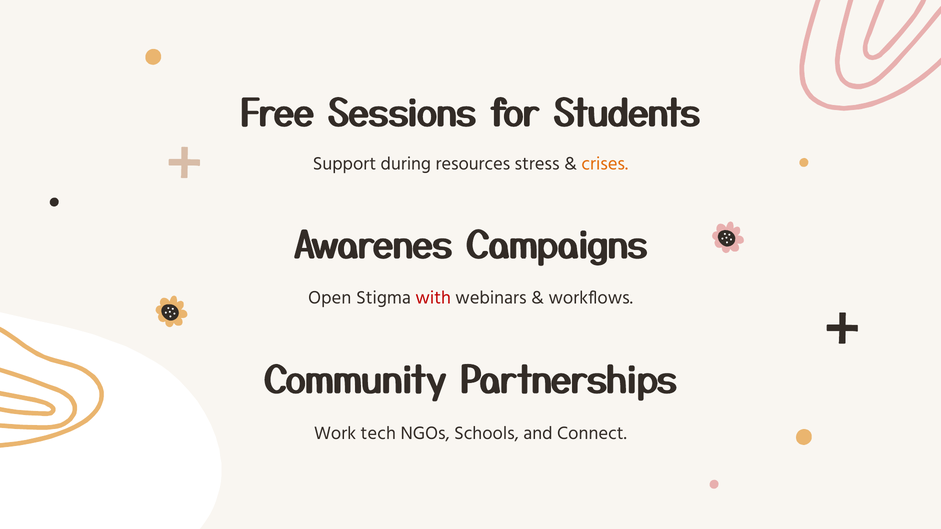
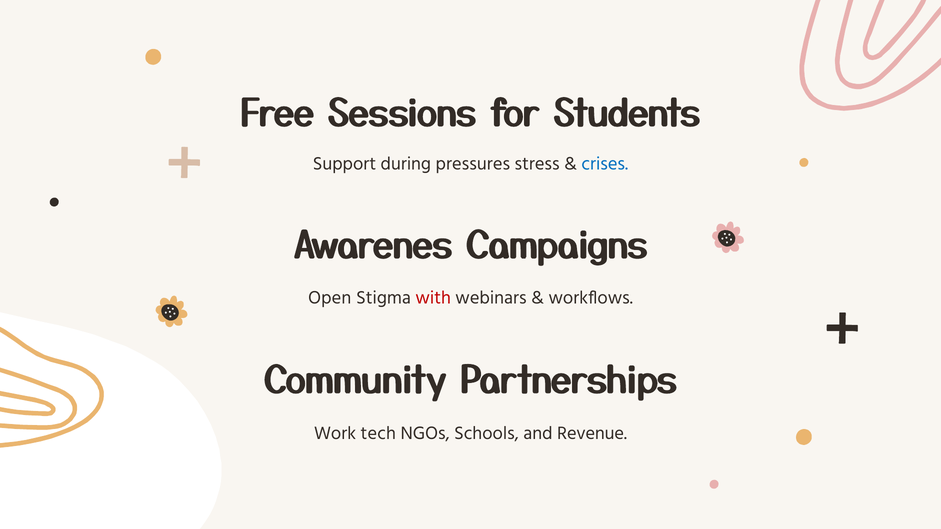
resources: resources -> pressures
crises colour: orange -> blue
Connect: Connect -> Revenue
